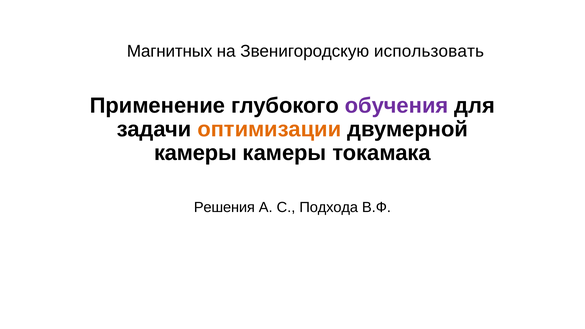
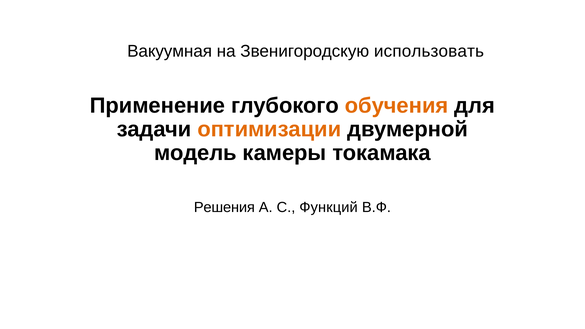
Магнитных: Магнитных -> Вакуумная
обучения colour: purple -> orange
камеры at (195, 153): камеры -> модель
Подхода: Подхода -> Функций
